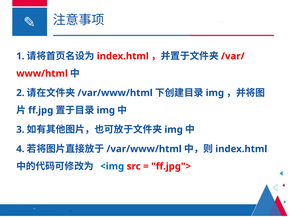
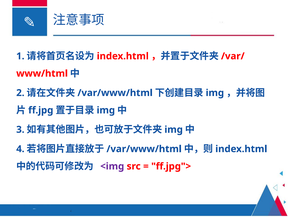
<img colour: blue -> purple
